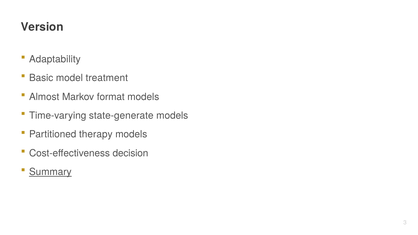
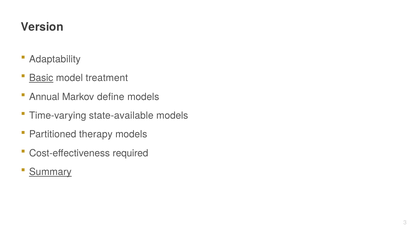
Basic underline: none -> present
Almost: Almost -> Annual
format: format -> define
state-generate: state-generate -> state-available
decision: decision -> required
